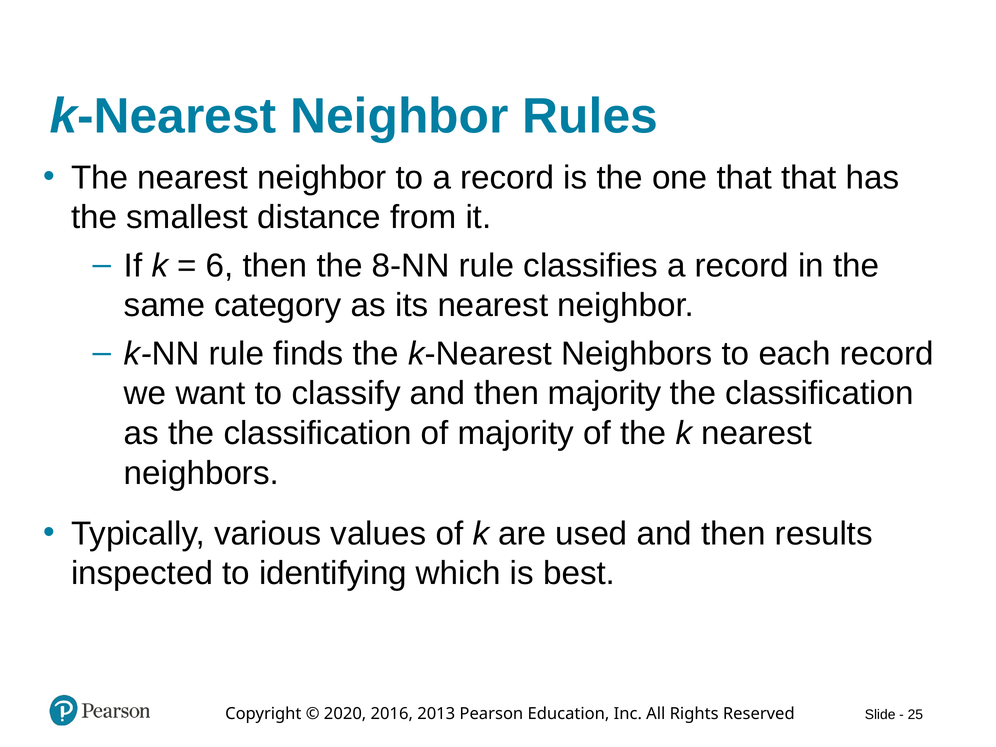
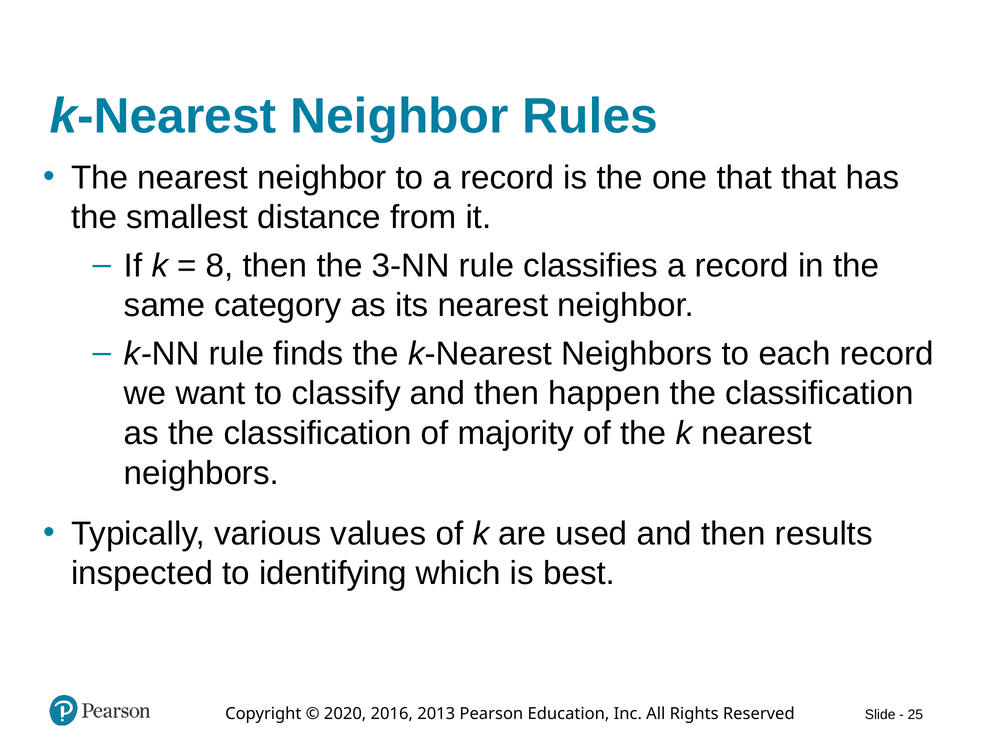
6: 6 -> 8
8-N: 8-N -> 3-N
then majority: majority -> happen
